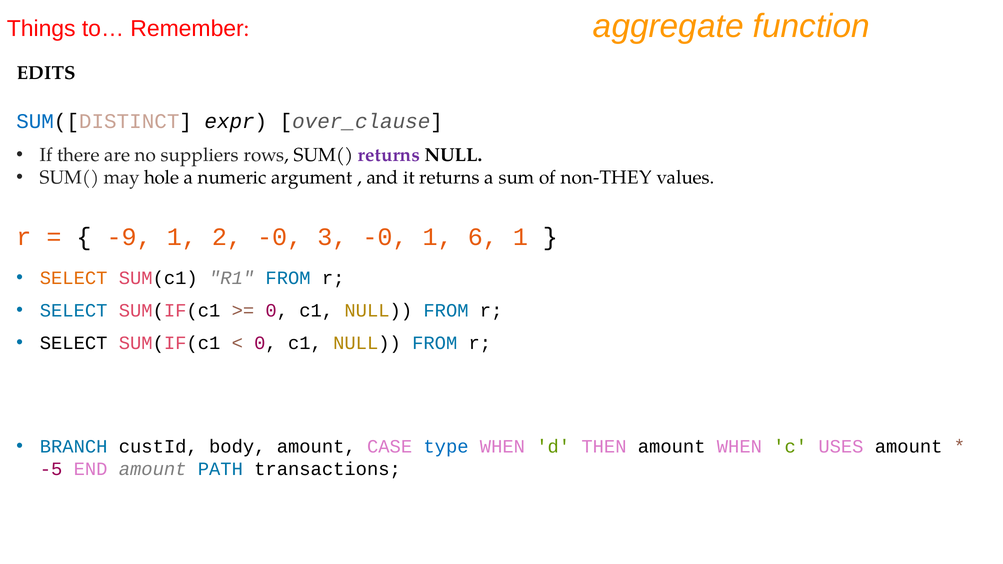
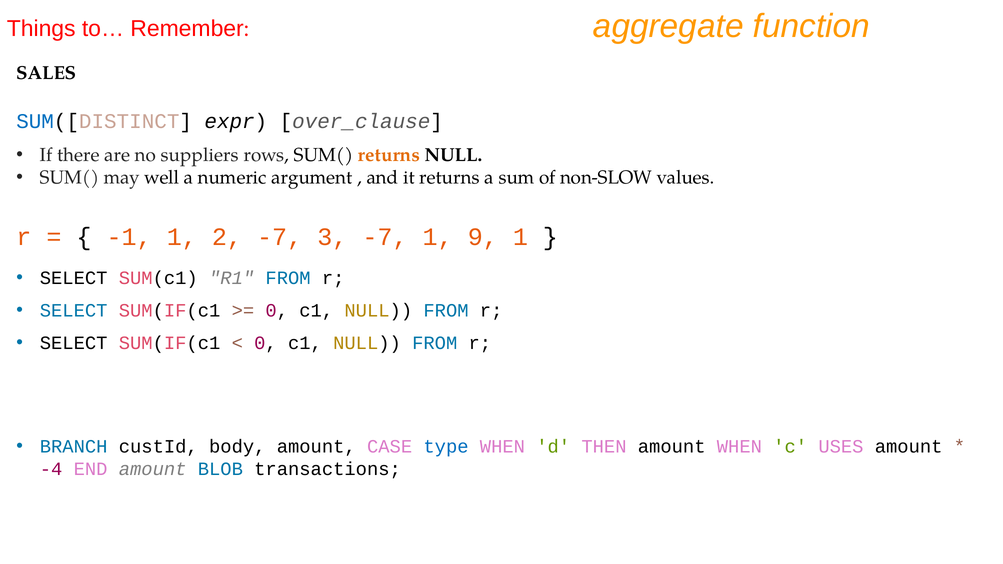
EDITS: EDITS -> SALES
returns at (389, 155) colour: purple -> orange
hole: hole -> well
non-THEY: non-THEY -> non-SLOW
-9: -9 -> -1
2 -0: -0 -> -7
3 -0: -0 -> -7
6: 6 -> 9
SELECT at (74, 278) colour: orange -> black
-5: -5 -> -4
PATH: PATH -> BLOB
